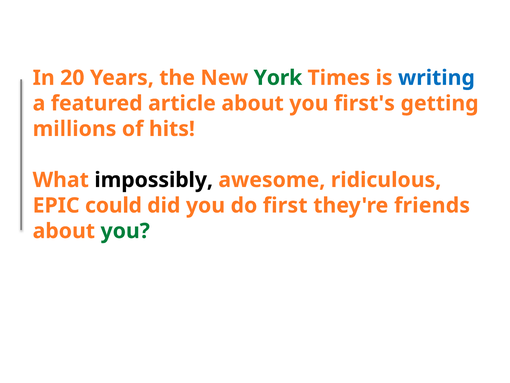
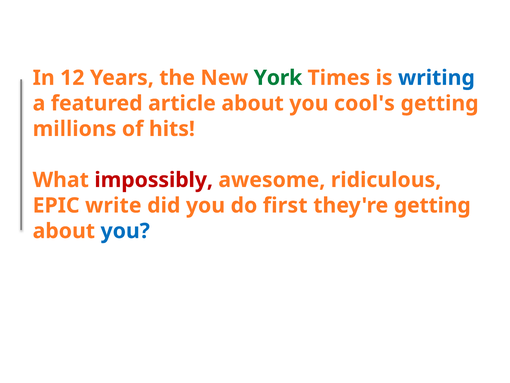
20: 20 -> 12
first's: first's -> cool's
impossibly colour: black -> red
could: could -> write
they're friends: friends -> getting
you at (125, 231) colour: green -> blue
